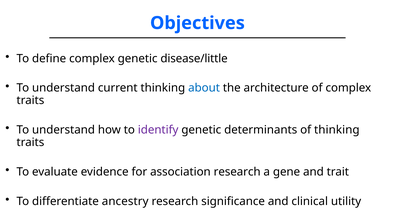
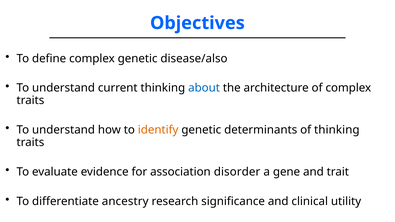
disease/little: disease/little -> disease/also
identify colour: purple -> orange
association research: research -> disorder
